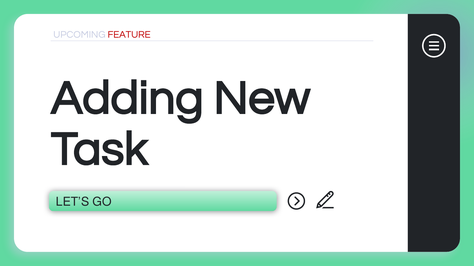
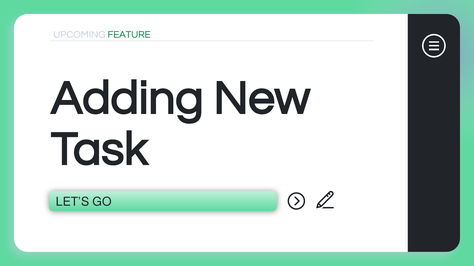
FEATURE colour: red -> green
